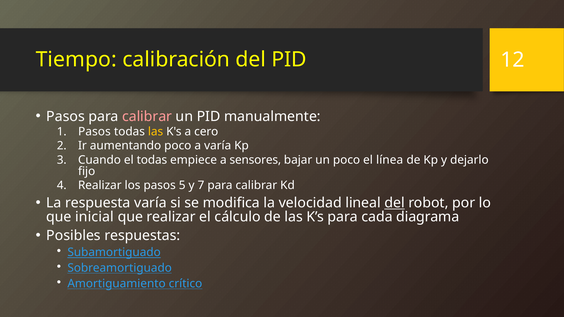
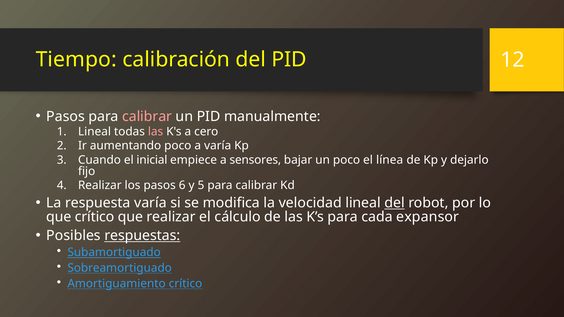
Pasos at (94, 132): Pasos -> Lineal
las at (156, 132) colour: yellow -> pink
el todas: todas -> inicial
5: 5 -> 6
7: 7 -> 5
que inicial: inicial -> crítico
diagrama: diagrama -> expansor
respuestas underline: none -> present
